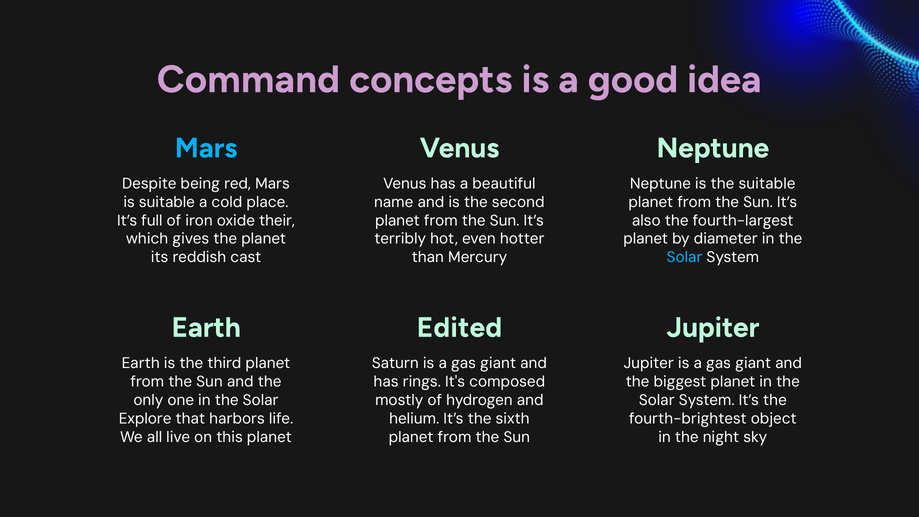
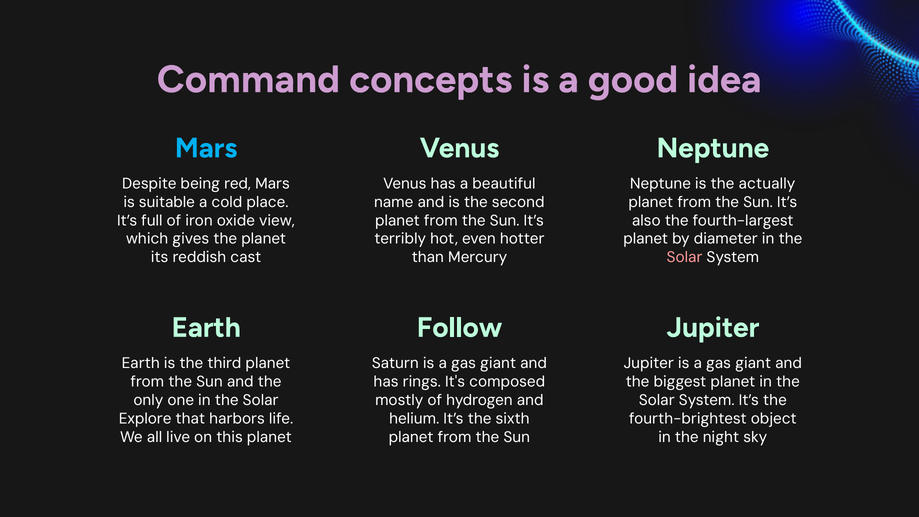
the suitable: suitable -> actually
their: their -> view
Solar at (685, 257) colour: light blue -> pink
Edited: Edited -> Follow
